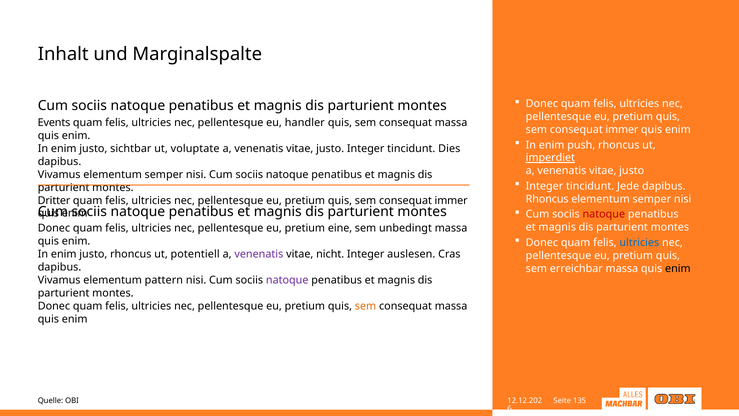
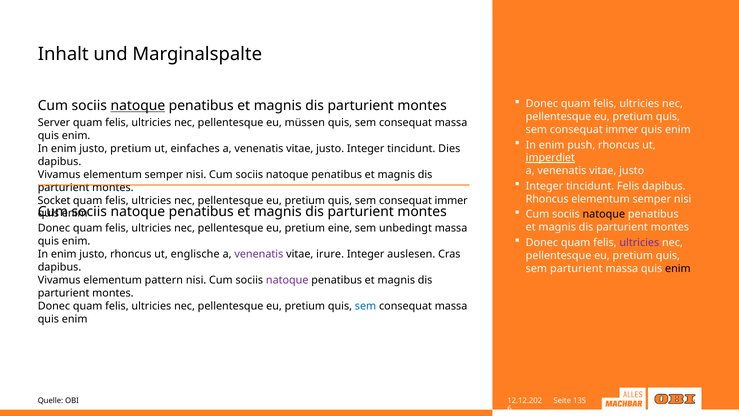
natoque at (138, 106) underline: none -> present
Events: Events -> Server
handler: handler -> müssen
justo sichtbar: sichtbar -> pretium
voluptate: voluptate -> einfaches
tincidunt Jede: Jede -> Felis
Dritter: Dritter -> Socket
natoque at (604, 214) colour: red -> black
ultricies at (639, 242) colour: blue -> purple
potentiell: potentiell -> englische
nicht: nicht -> irure
sem erreichbar: erreichbar -> parturient
sem at (366, 306) colour: orange -> blue
